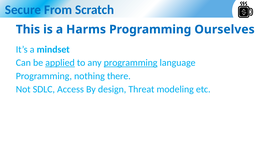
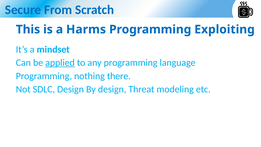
Ourselves: Ourselves -> Exploiting
programming at (131, 63) underline: present -> none
SDLC Access: Access -> Design
